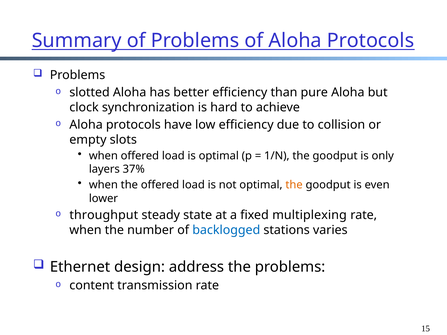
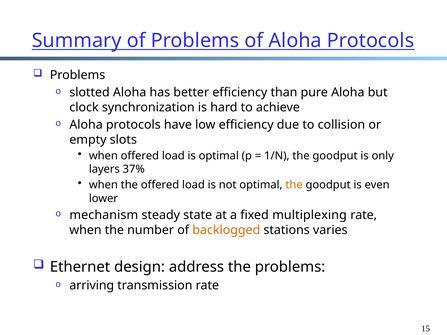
throughput: throughput -> mechanism
backlogged colour: blue -> orange
content: content -> arriving
